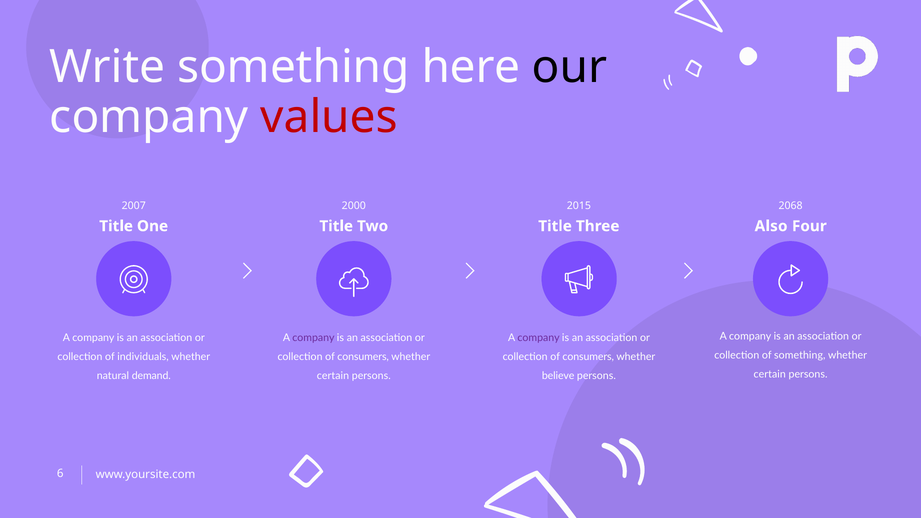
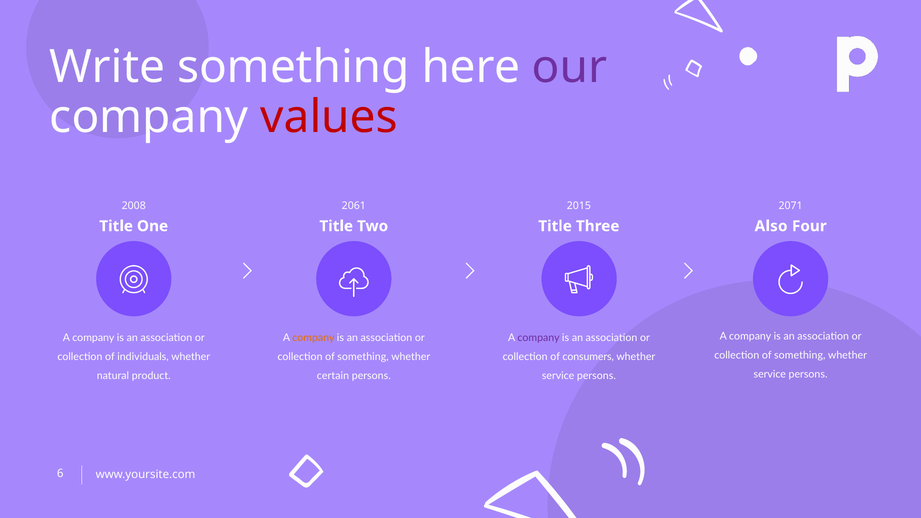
our colour: black -> purple
2007: 2007 -> 2008
2000: 2000 -> 2061
2068: 2068 -> 2071
company at (313, 338) colour: purple -> orange
consumers at (363, 357): consumers -> something
certain at (770, 374): certain -> service
demand: demand -> product
believe at (558, 376): believe -> service
